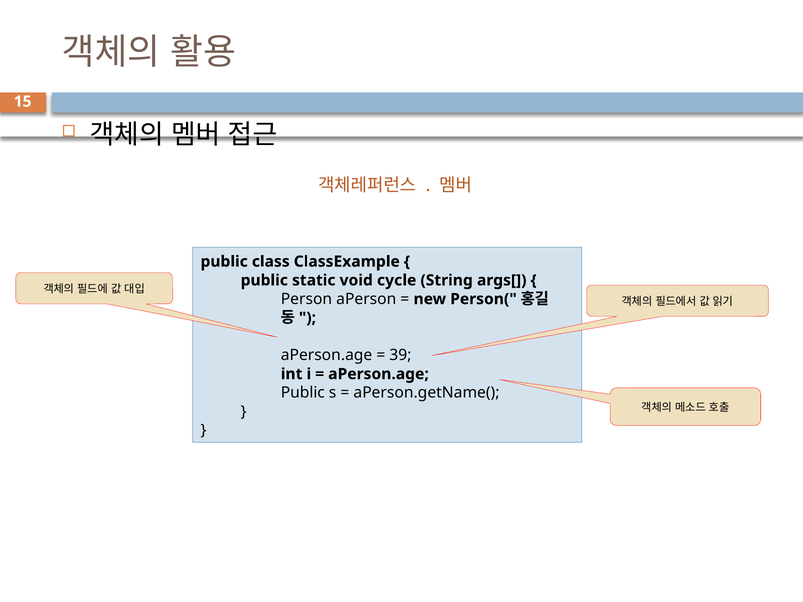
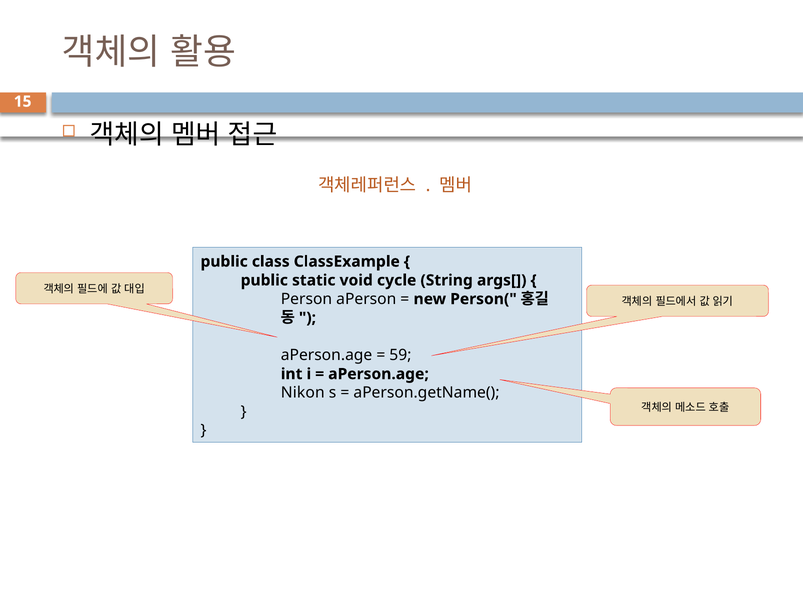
39: 39 -> 59
Public at (303, 393): Public -> Nikon
